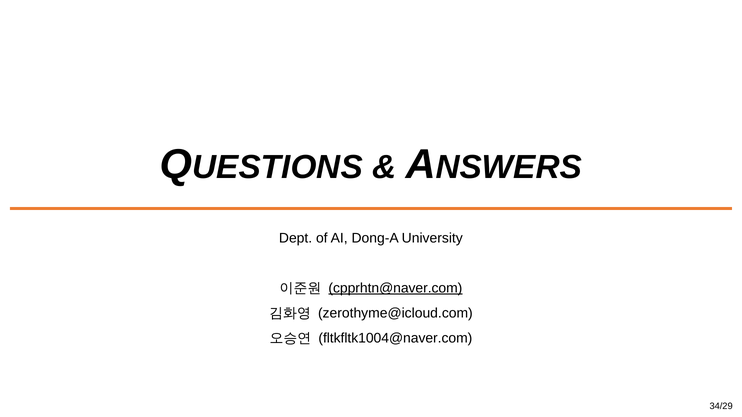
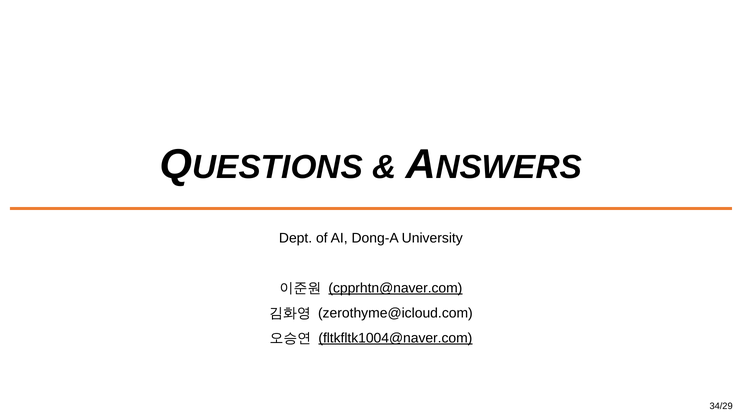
fltkfltk1004@naver.com underline: none -> present
